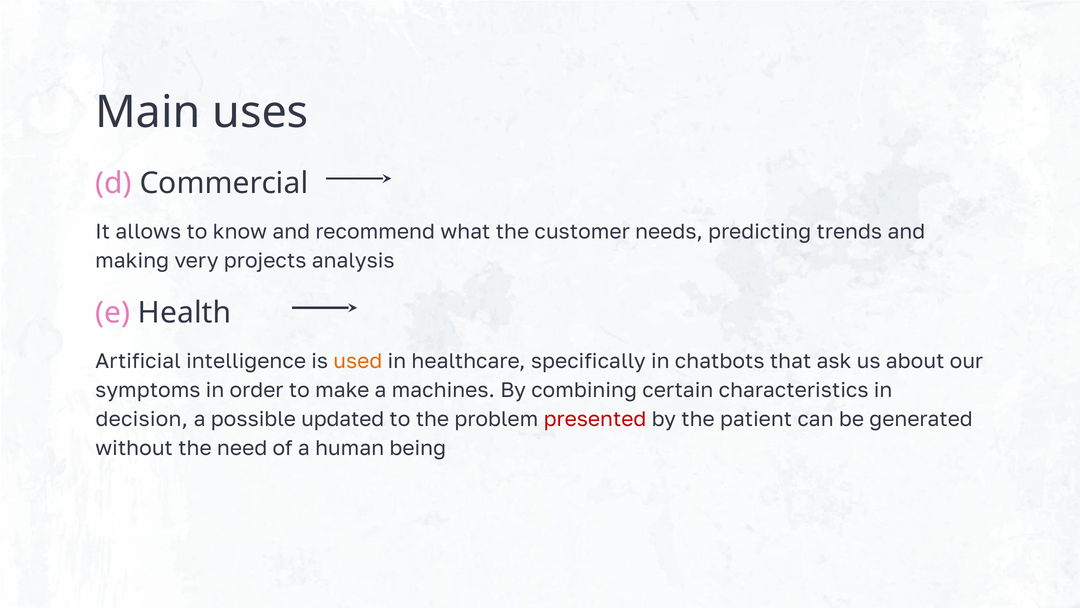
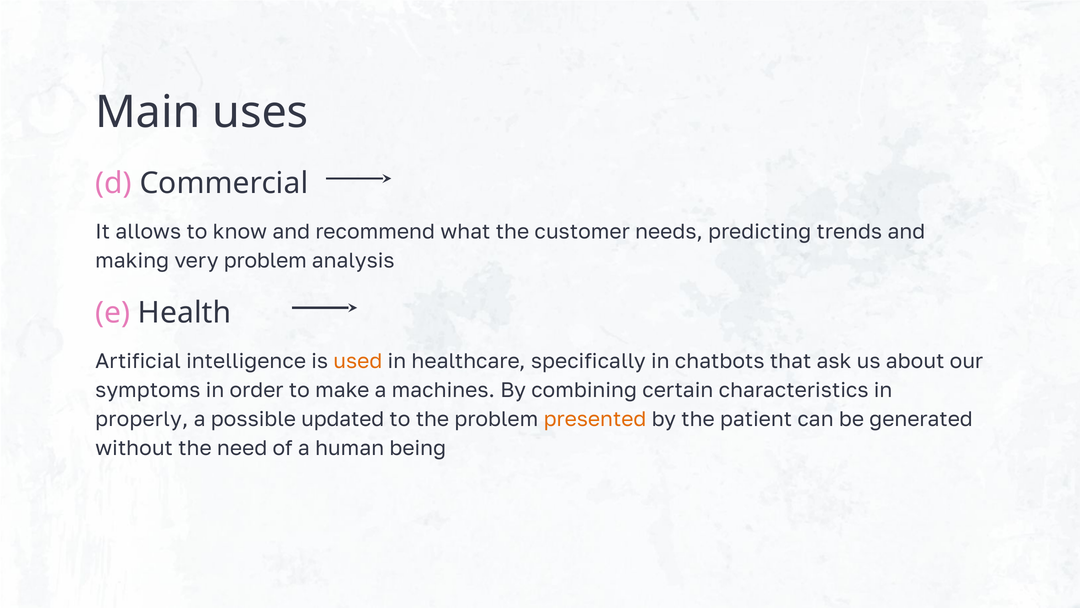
very projects: projects -> problem
decision: decision -> properly
presented colour: red -> orange
